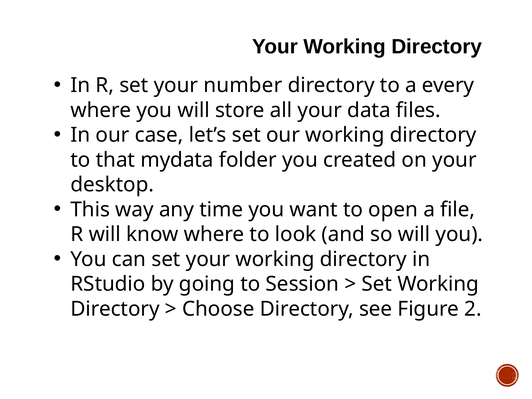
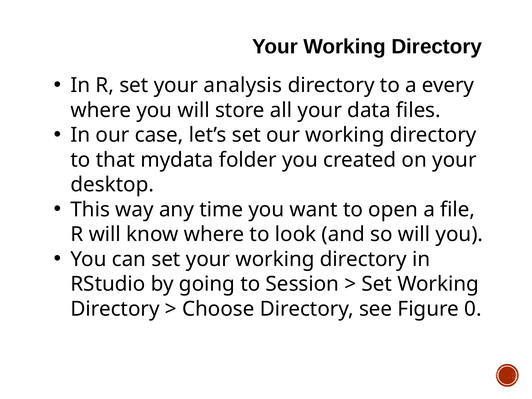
number: number -> analysis
2: 2 -> 0
